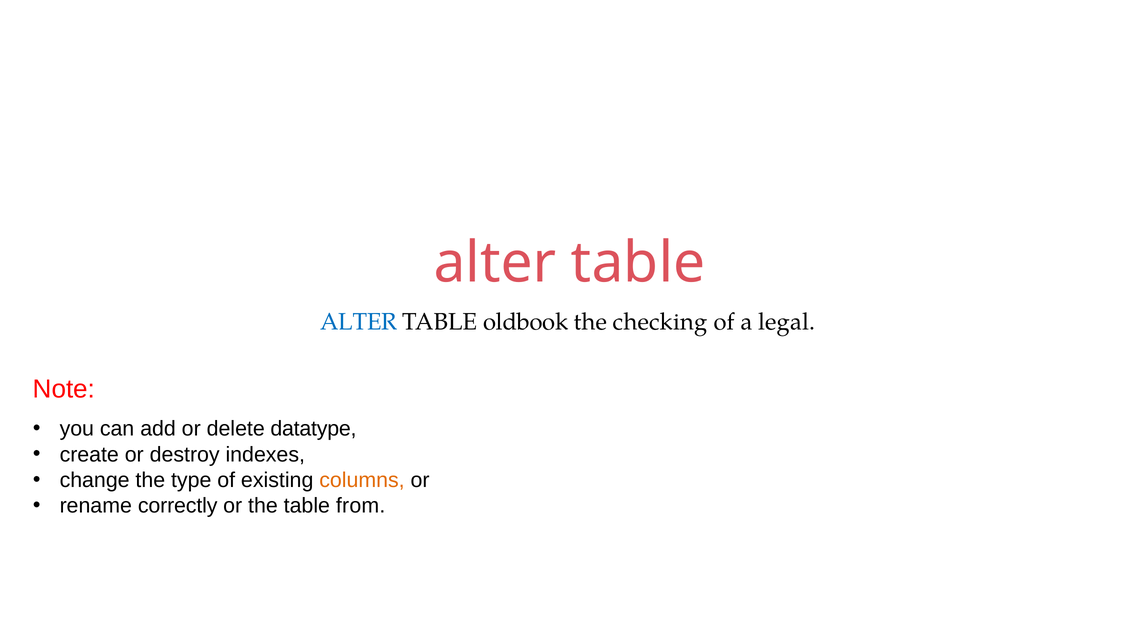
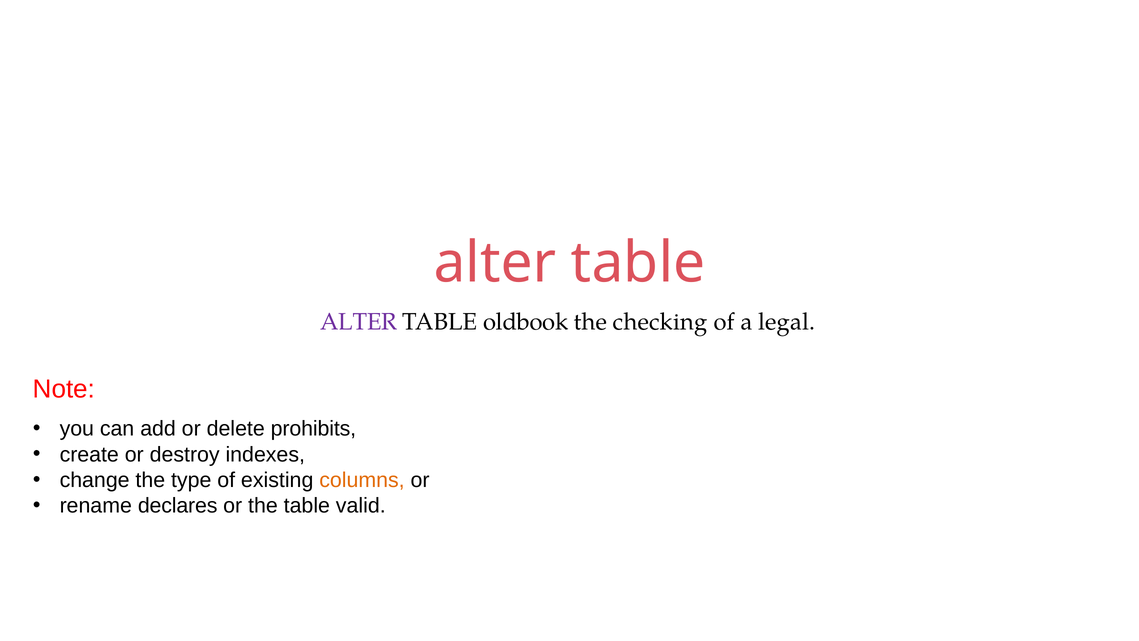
ALTER at (359, 322) colour: blue -> purple
datatype: datatype -> prohibits
correctly: correctly -> declares
from: from -> valid
